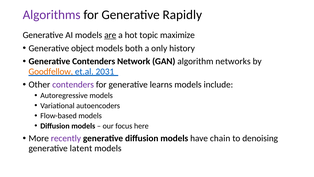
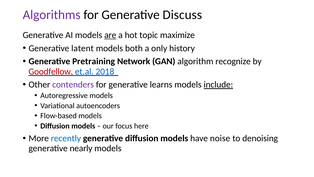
Rapidly: Rapidly -> Discuss
object: object -> latent
Generative Contenders: Contenders -> Pretraining
networks: networks -> recognize
Goodfellow colour: orange -> red
2031: 2031 -> 2018
include underline: none -> present
recently colour: purple -> blue
chain: chain -> noise
latent: latent -> nearly
